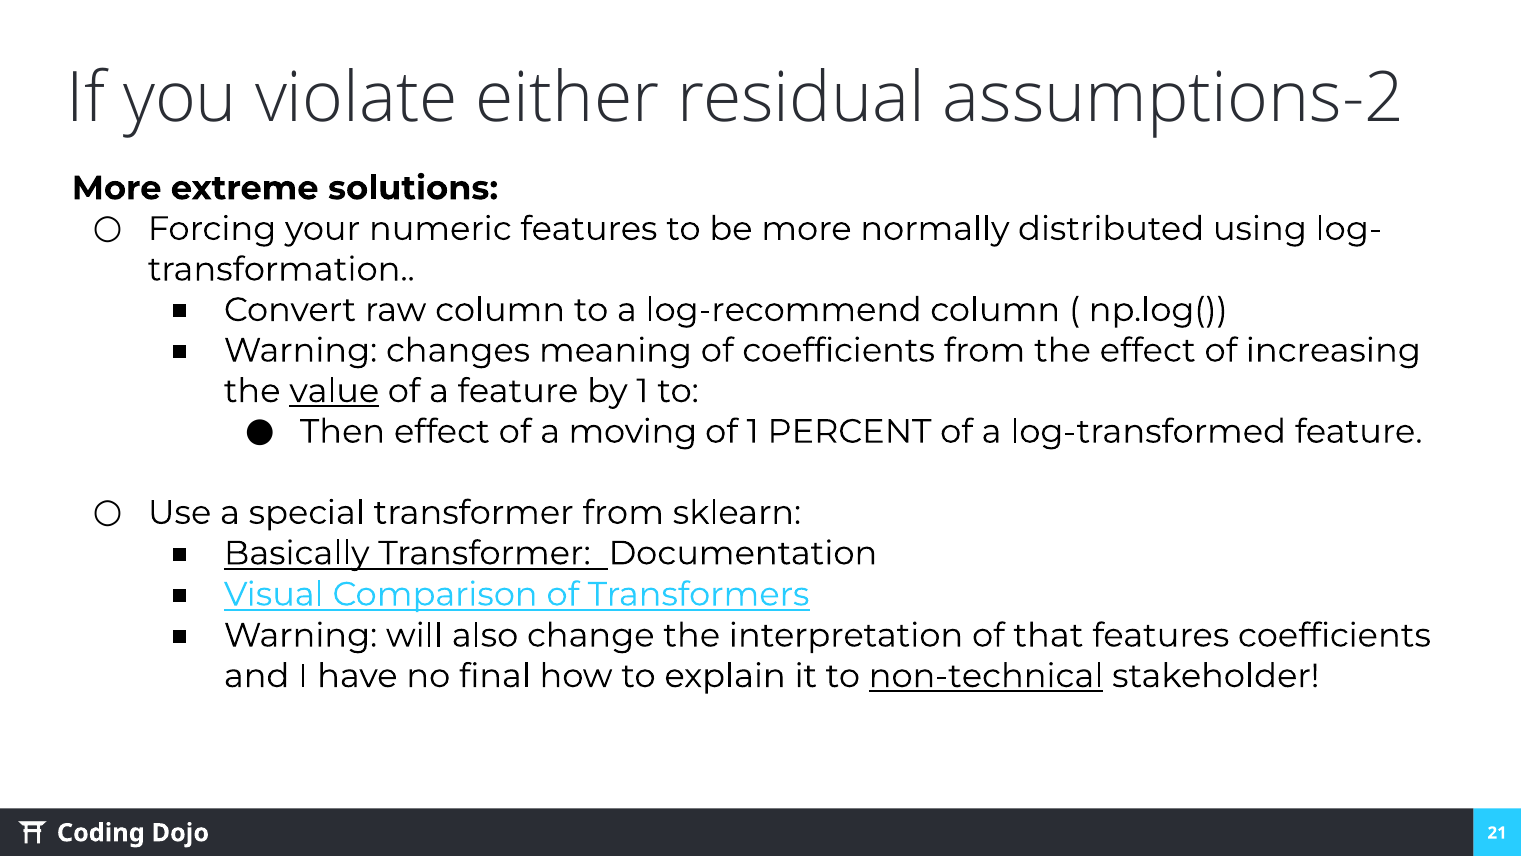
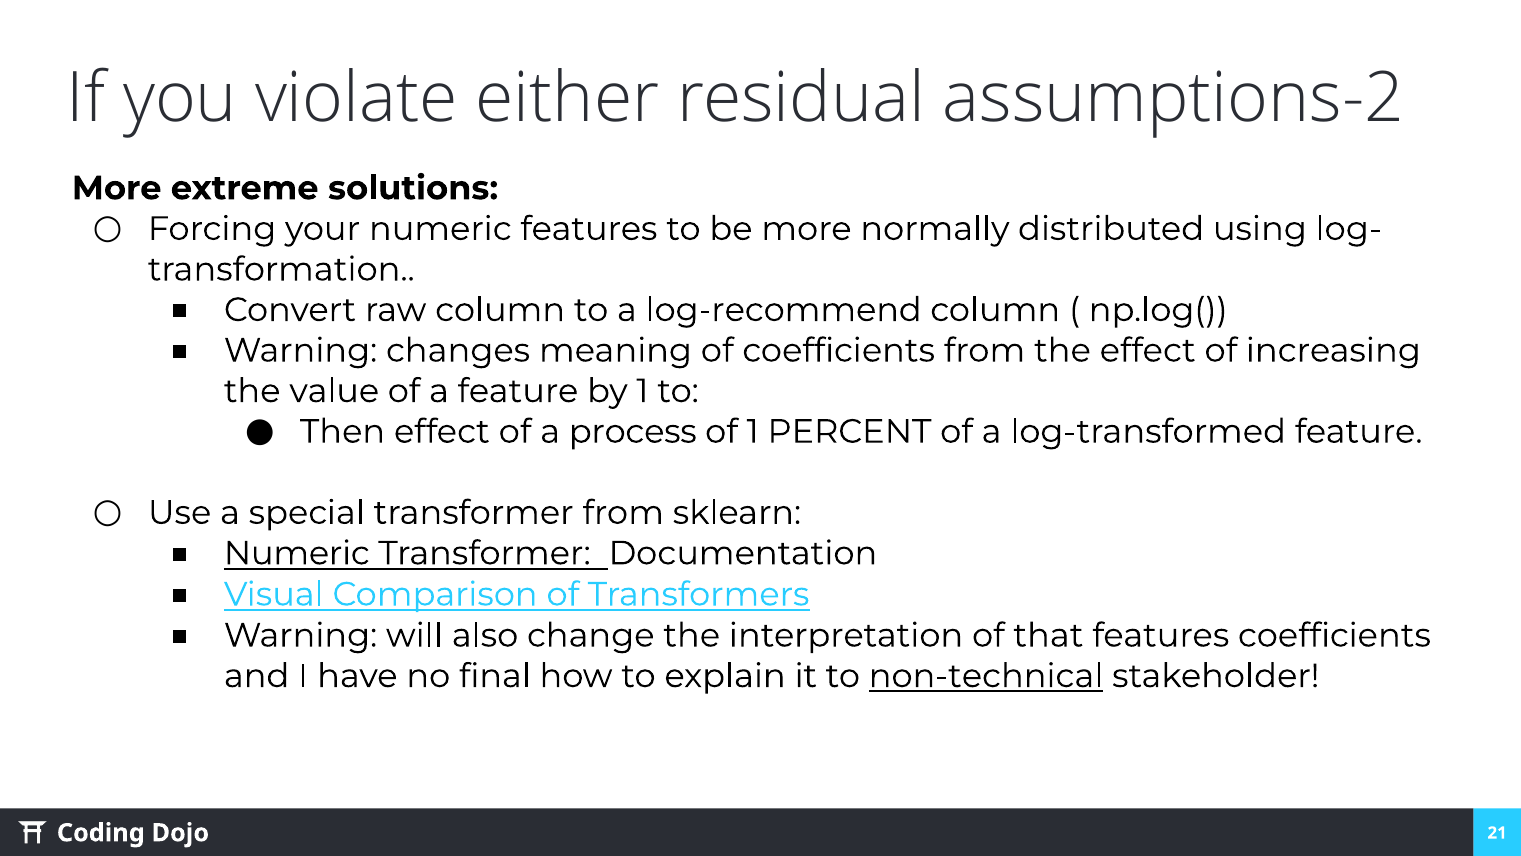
value underline: present -> none
moving: moving -> process
Basically at (297, 553): Basically -> Numeric
